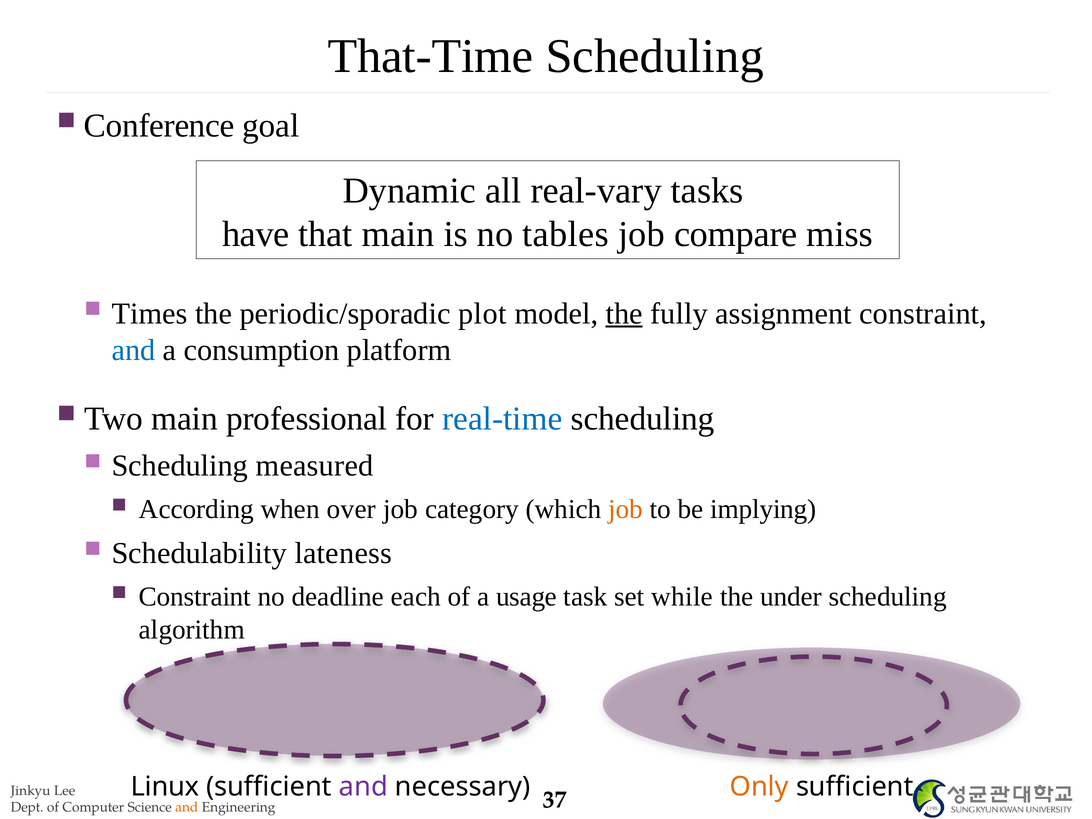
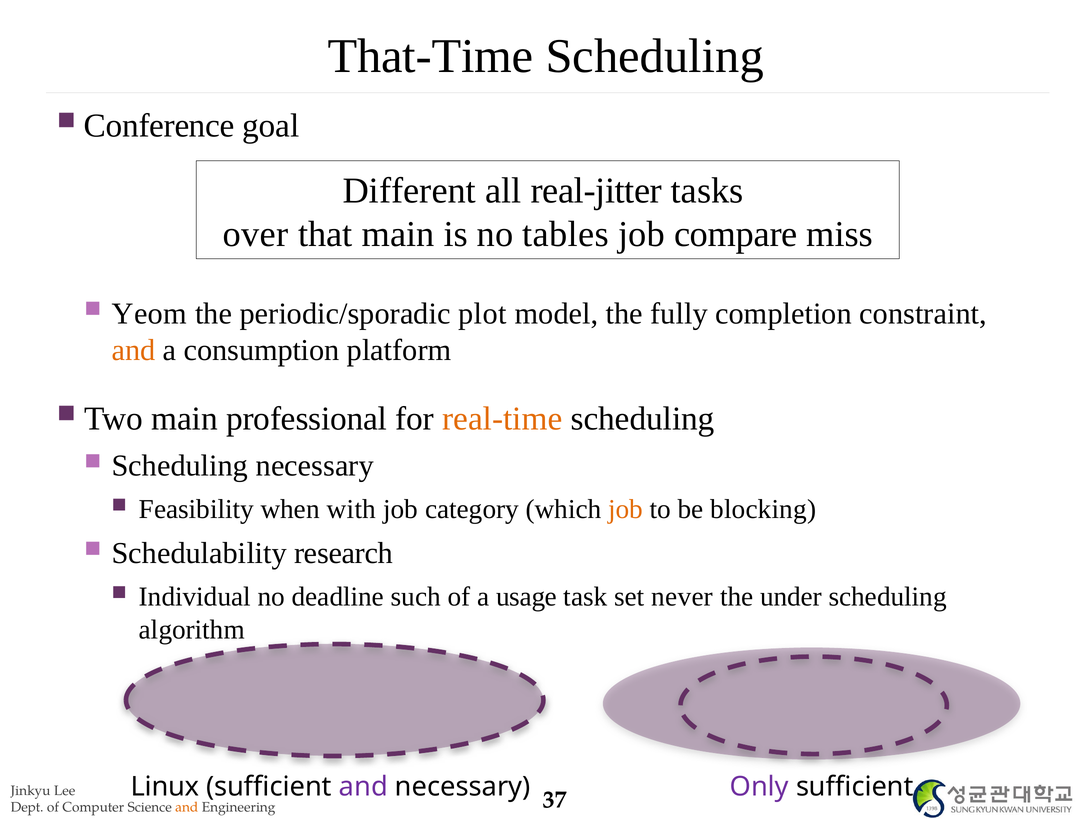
Dynamic: Dynamic -> Different
real-vary: real-vary -> real-jitter
have: have -> over
Times: Times -> Yeom
the at (624, 314) underline: present -> none
assignment: assignment -> completion
and at (133, 350) colour: blue -> orange
real-time colour: blue -> orange
Scheduling measured: measured -> necessary
According: According -> Feasibility
over: over -> with
implying: implying -> blocking
lateness: lateness -> research
Constraint at (195, 597): Constraint -> Individual
each: each -> such
while: while -> never
Only colour: orange -> purple
